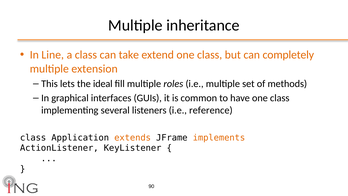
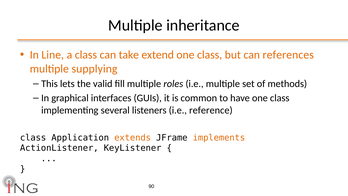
completely: completely -> references
extension: extension -> supplying
ideal: ideal -> valid
